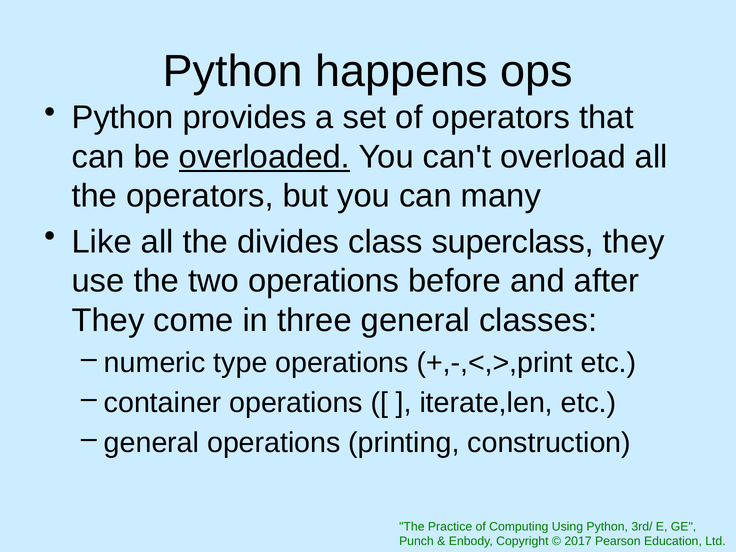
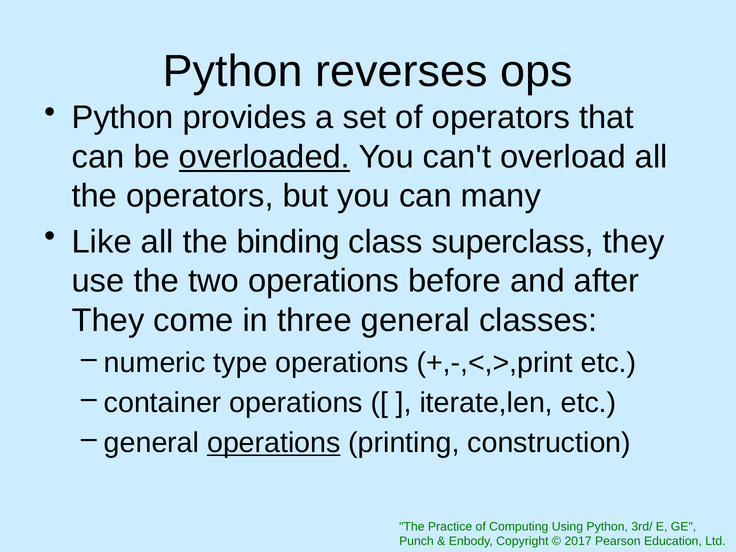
happens: happens -> reverses
divides: divides -> binding
operations at (274, 443) underline: none -> present
